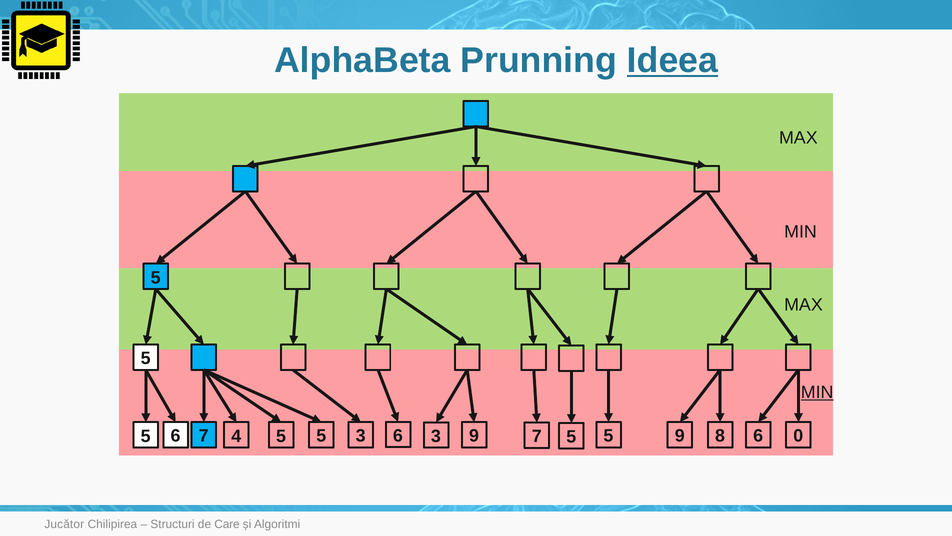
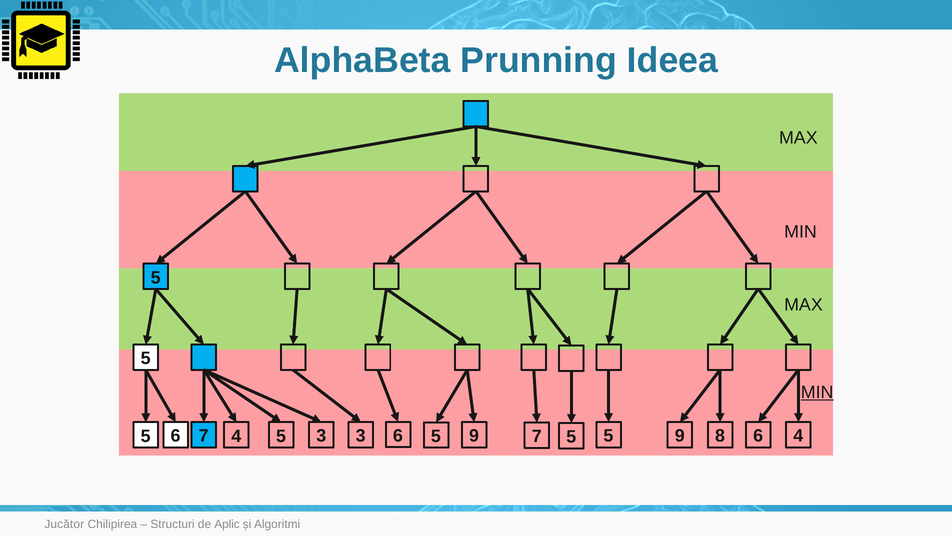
Ideea underline: present -> none
4 5: 5 -> 3
3 at (436, 436): 3 -> 5
9 0: 0 -> 4
Care: Care -> Aplic
